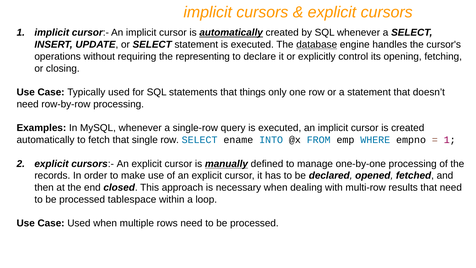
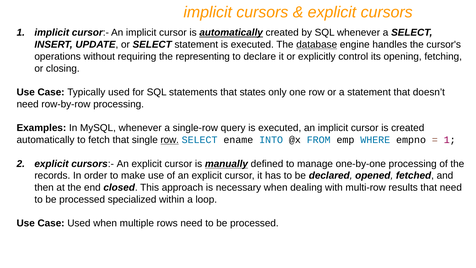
things: things -> states
row at (170, 140) underline: none -> present
tablespace: tablespace -> specialized
